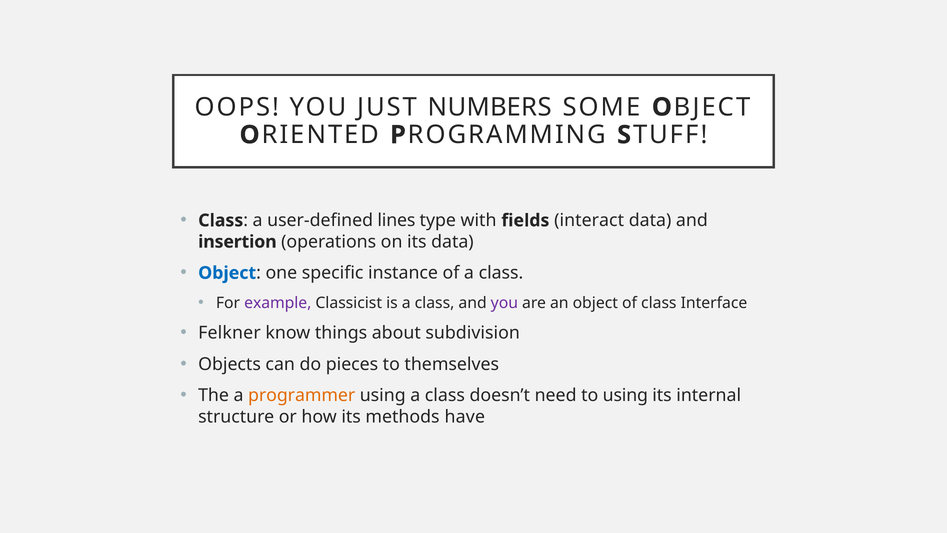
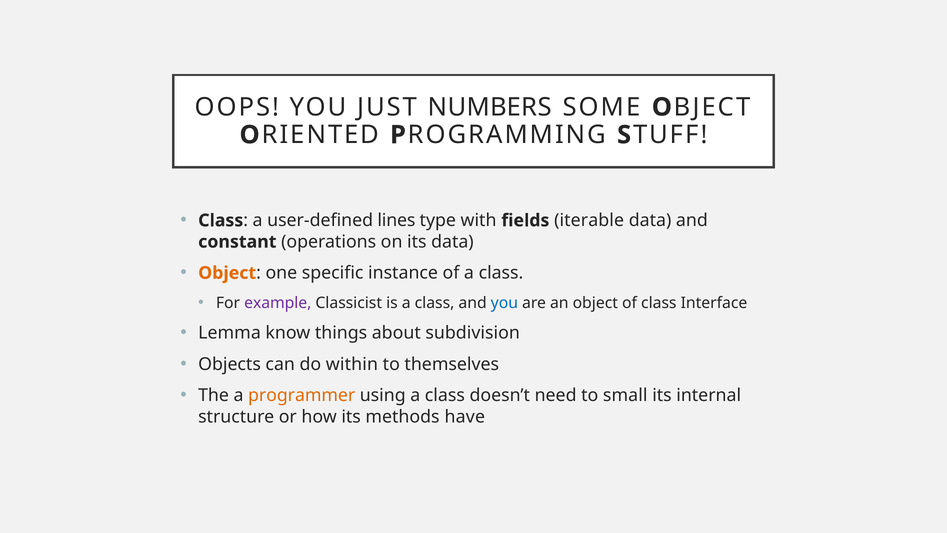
interact: interact -> iterable
insertion: insertion -> constant
Object at (227, 273) colour: blue -> orange
you at (504, 303) colour: purple -> blue
Felkner: Felkner -> Lemma
pieces: pieces -> within
to using: using -> small
